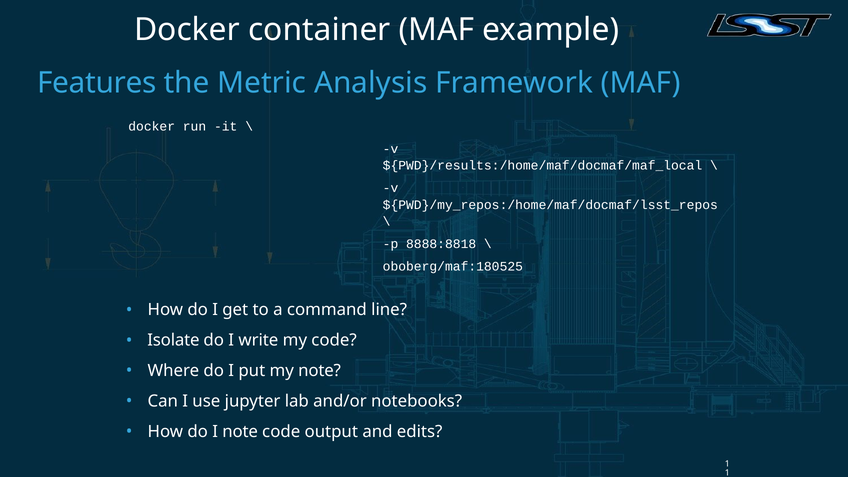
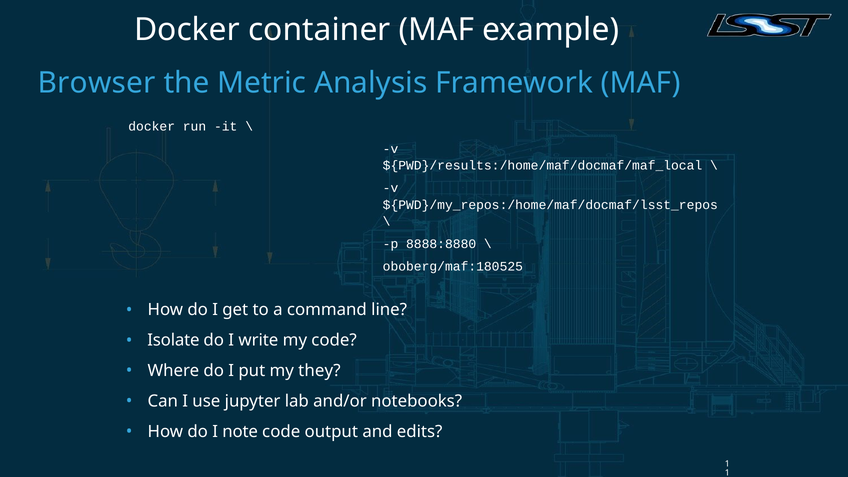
Features: Features -> Browser
8888:8818: 8888:8818 -> 8888:8880
my note: note -> they
